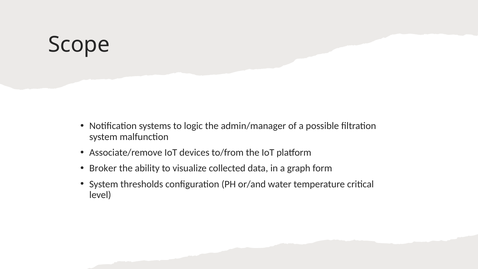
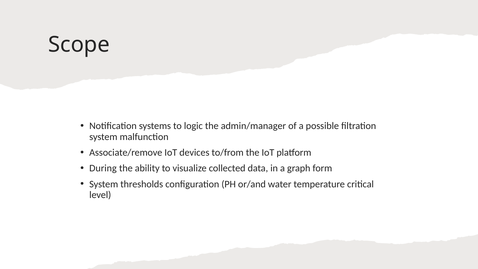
Broker: Broker -> During
